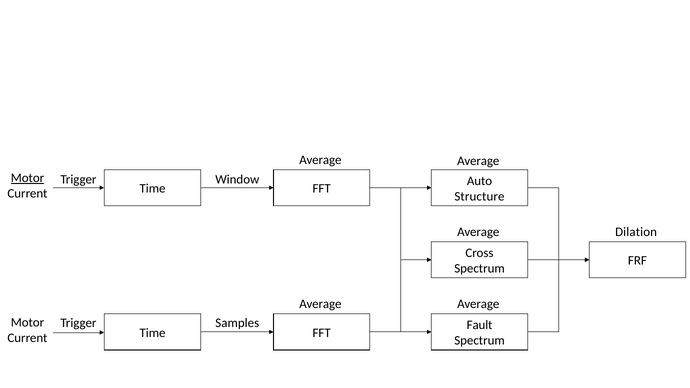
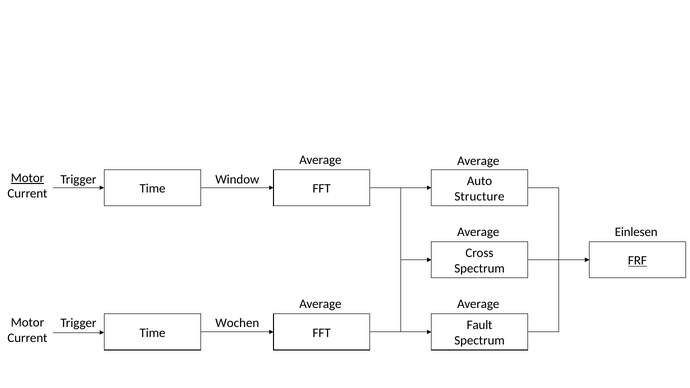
Dilation: Dilation -> Einlesen
FRF underline: none -> present
Samples: Samples -> Wochen
